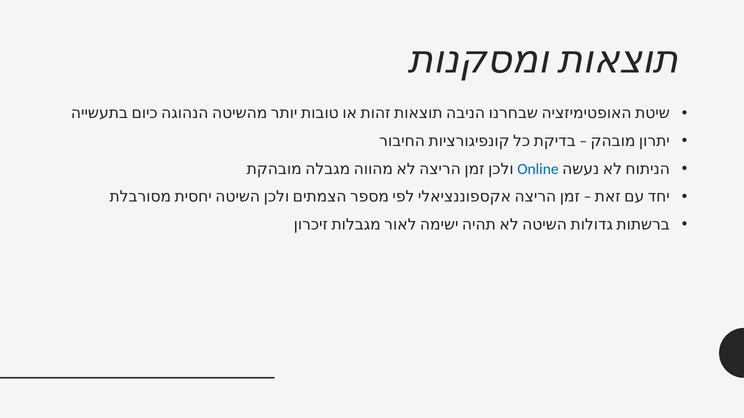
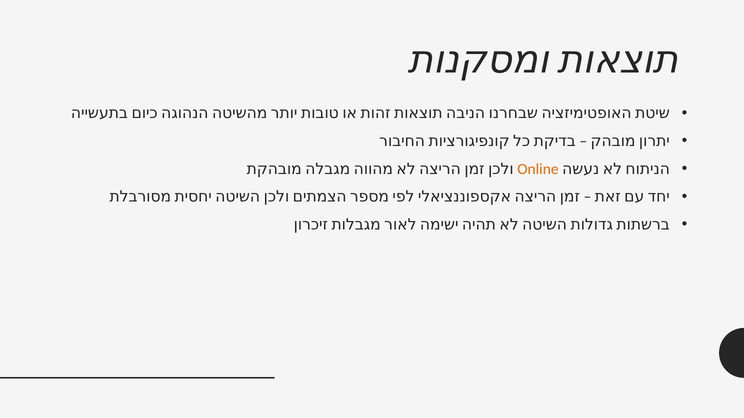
Online colour: blue -> orange
